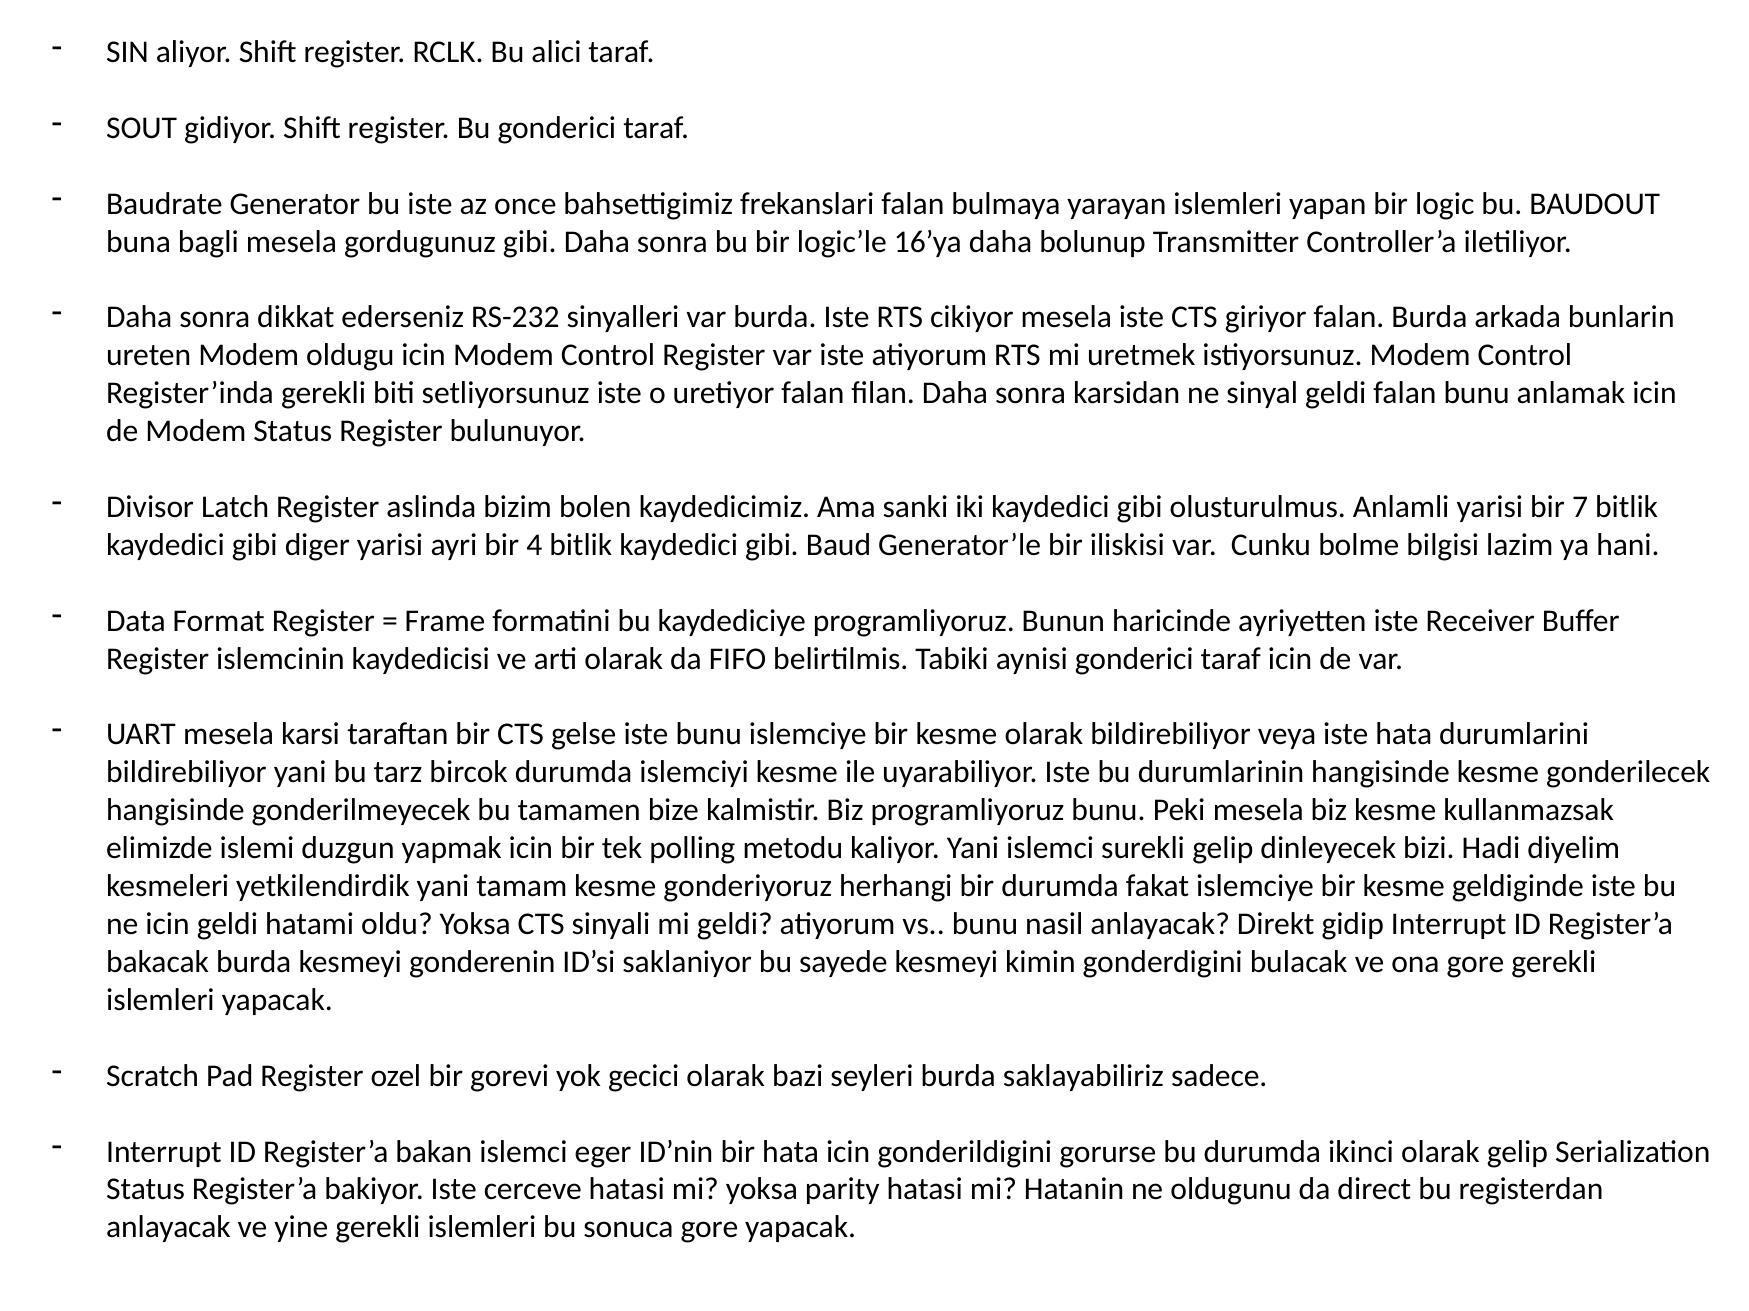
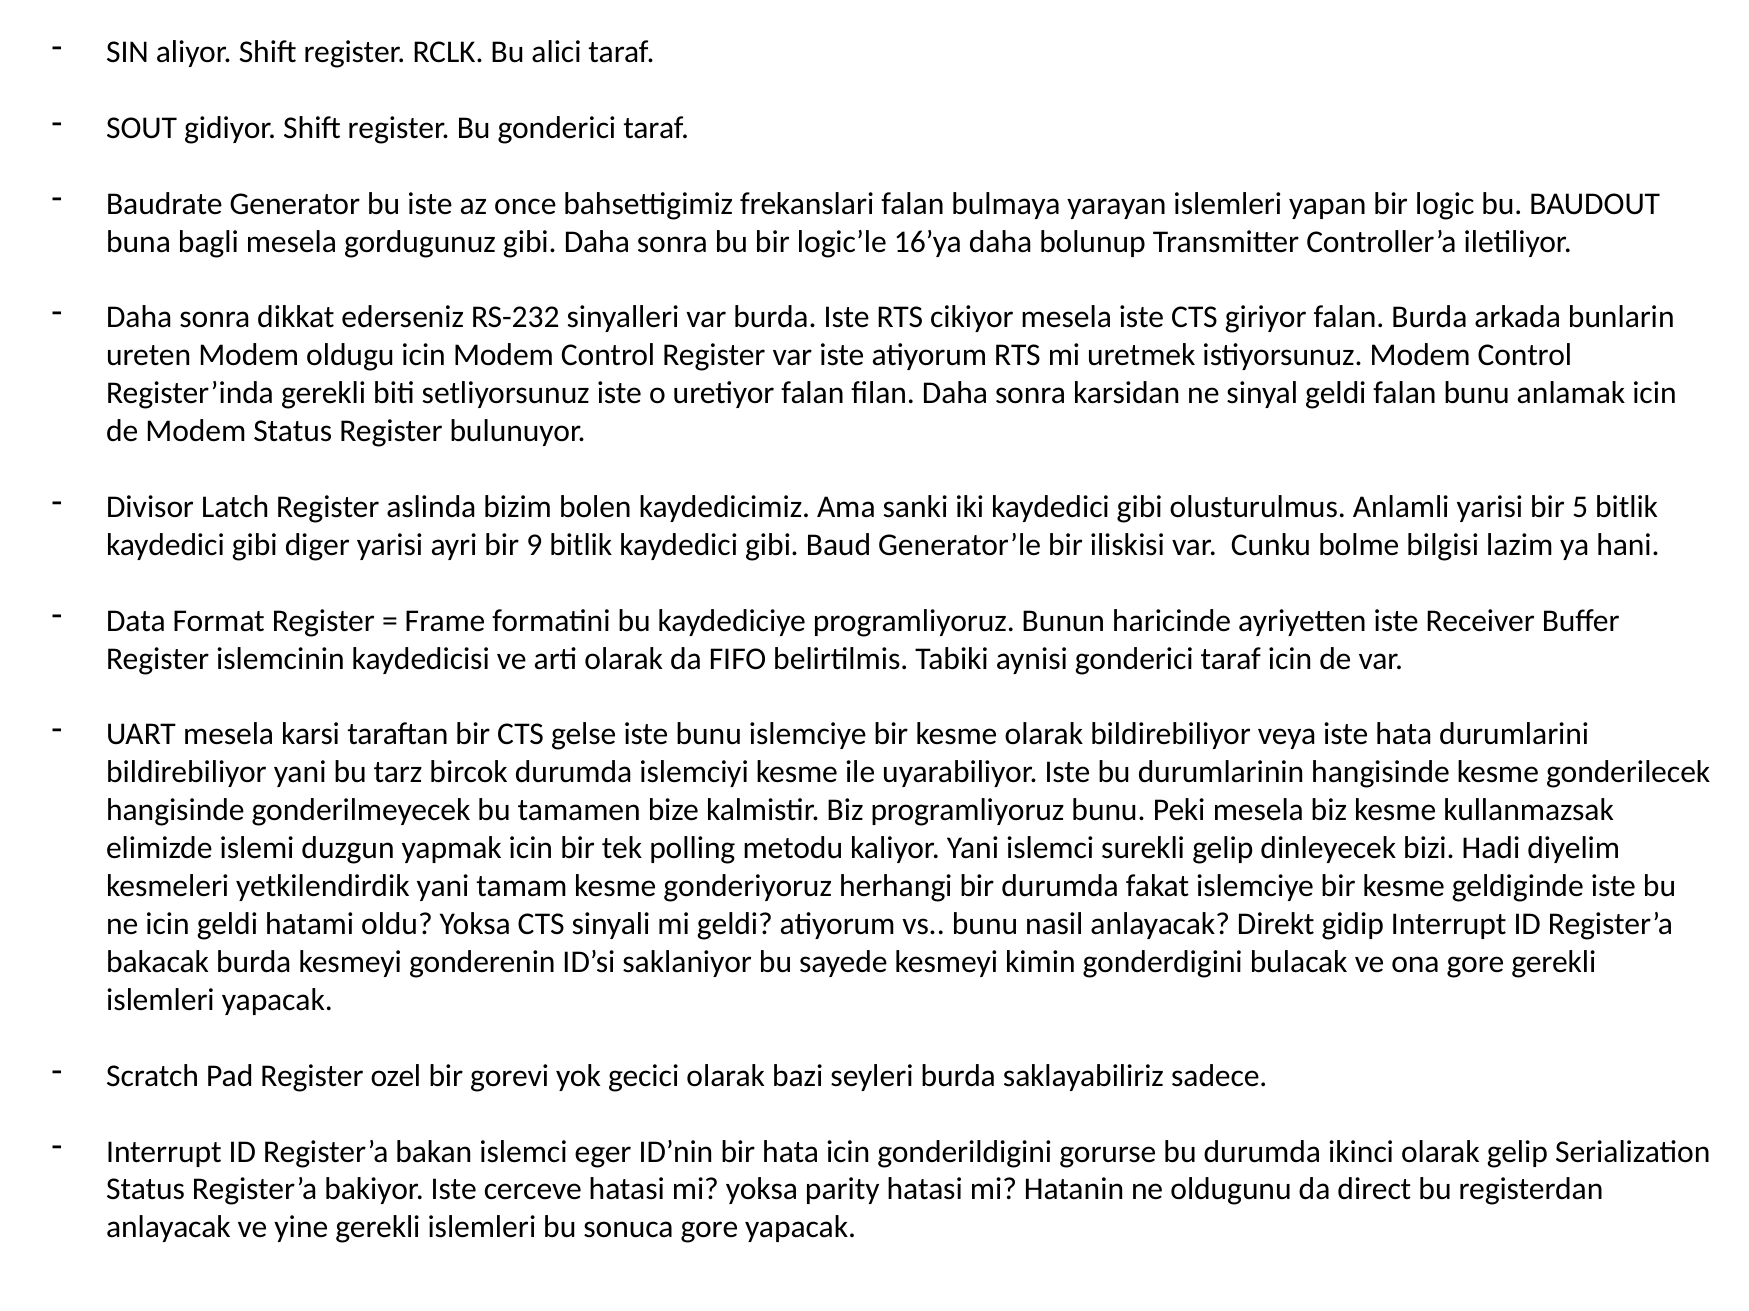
7: 7 -> 5
4: 4 -> 9
